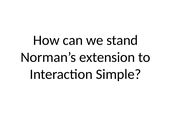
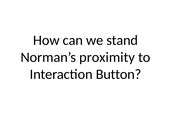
extension: extension -> proximity
Simple: Simple -> Button
